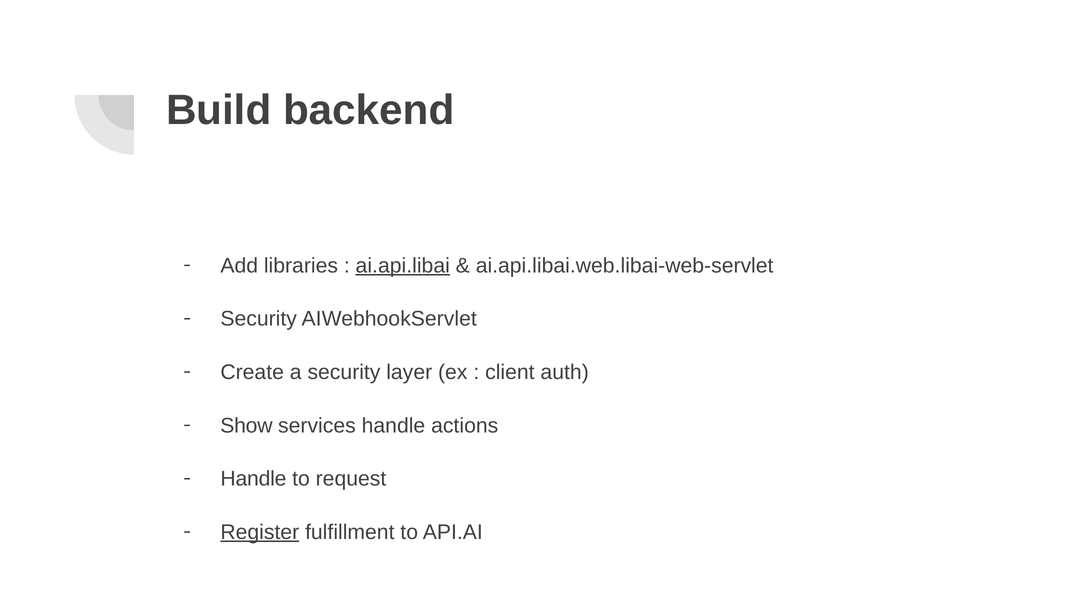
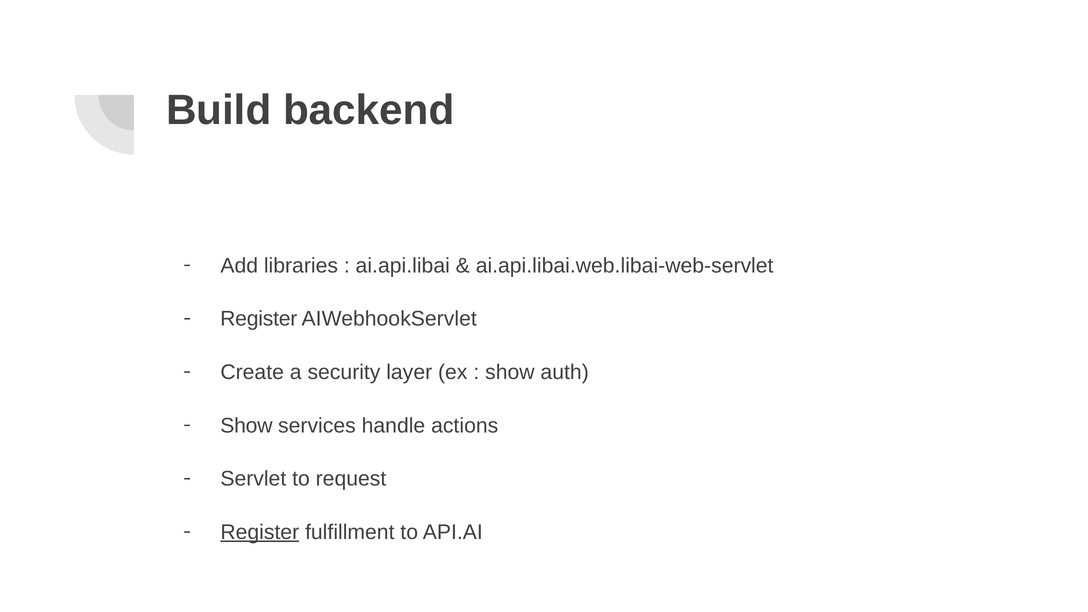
ai.api.libai underline: present -> none
Security at (259, 319): Security -> Register
client at (510, 372): client -> show
Handle at (253, 479): Handle -> Servlet
